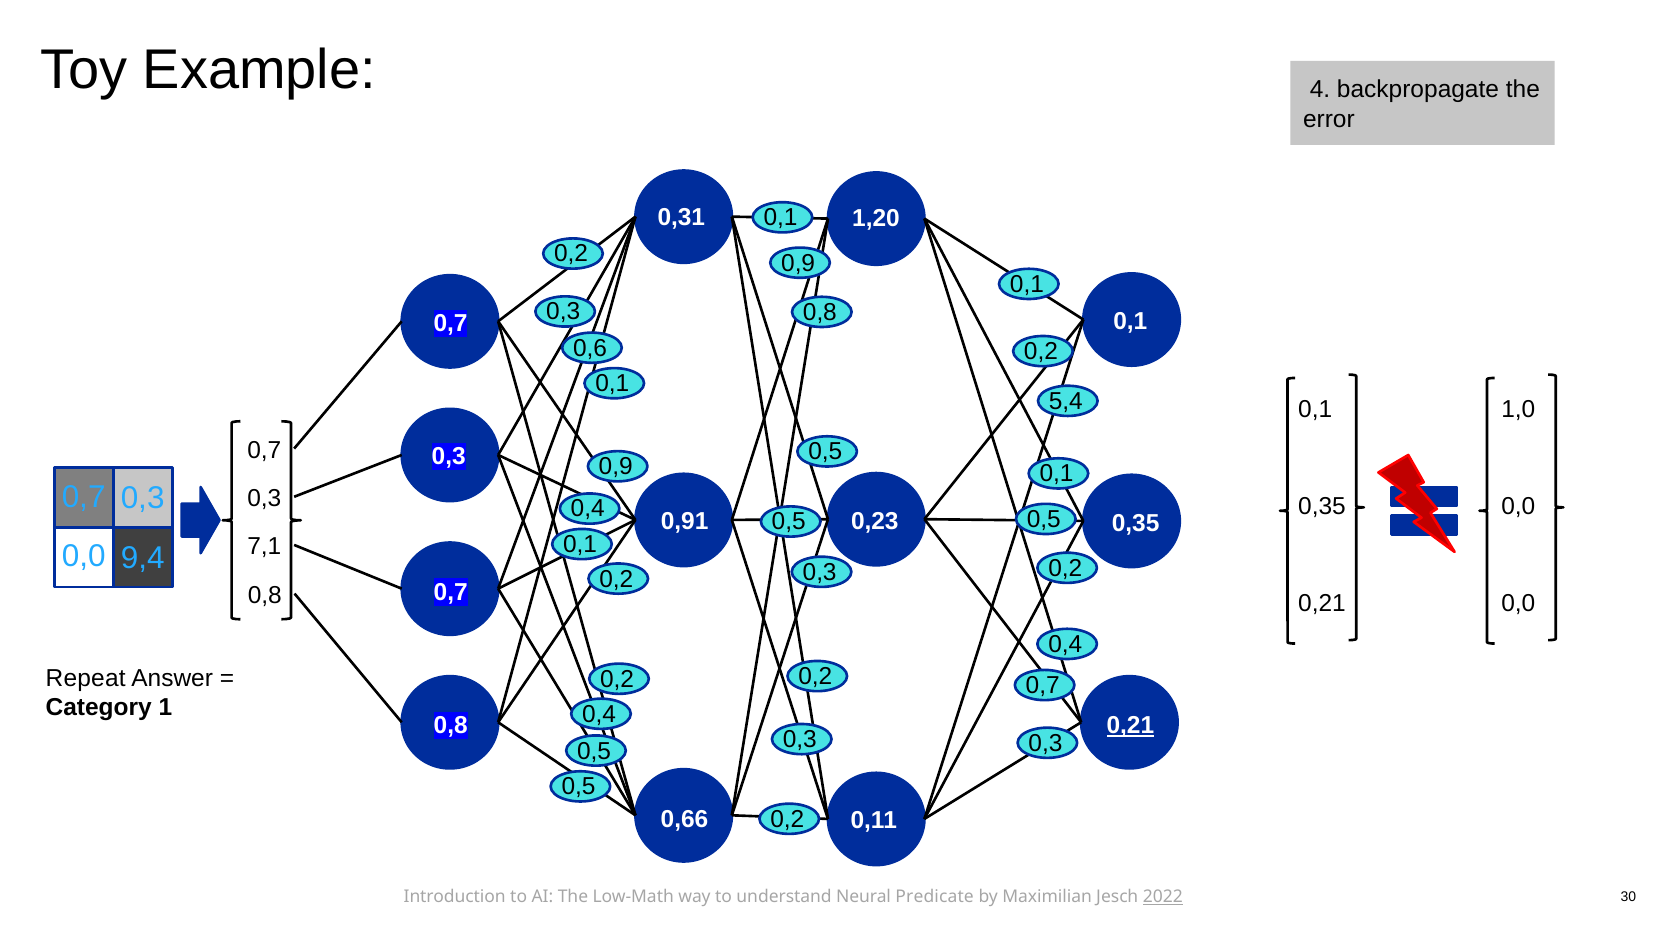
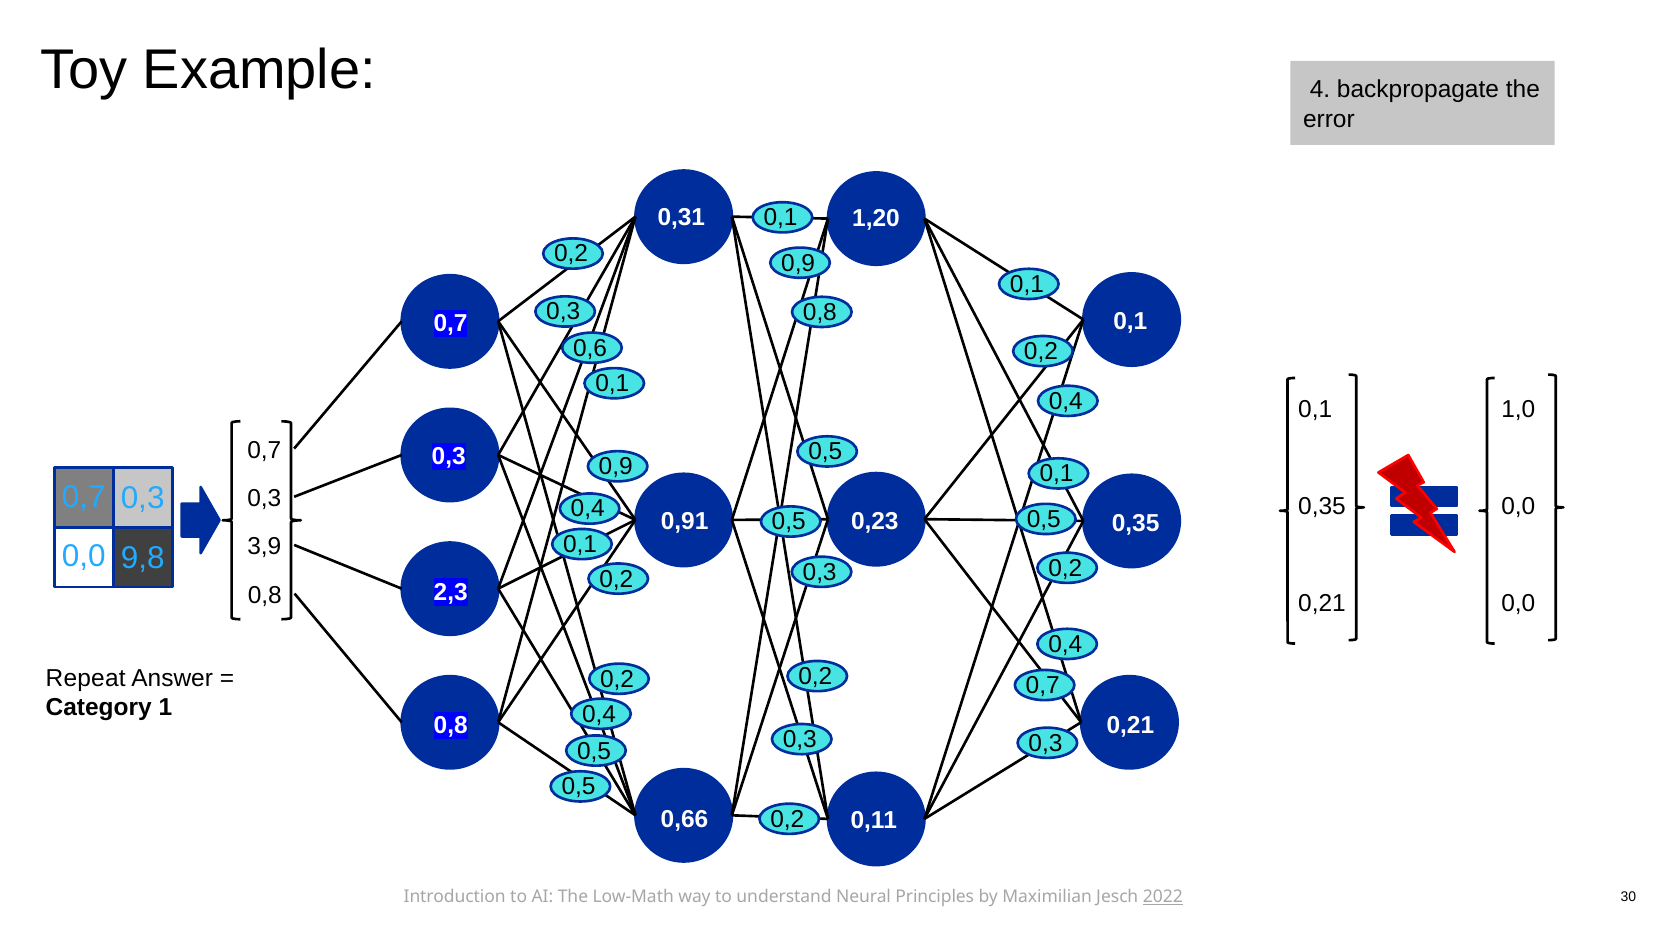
5,4 at (1066, 401): 5,4 -> 0,4
7,1: 7,1 -> 3,9
9,4: 9,4 -> 9,8
0,7 at (451, 592): 0,7 -> 2,3
0,21 at (1130, 725) underline: present -> none
Predicate: Predicate -> Principles
